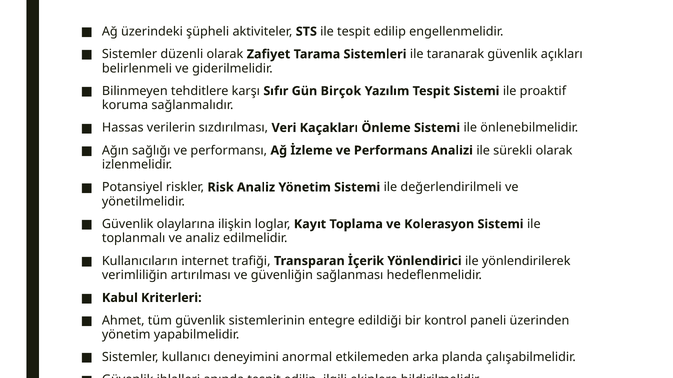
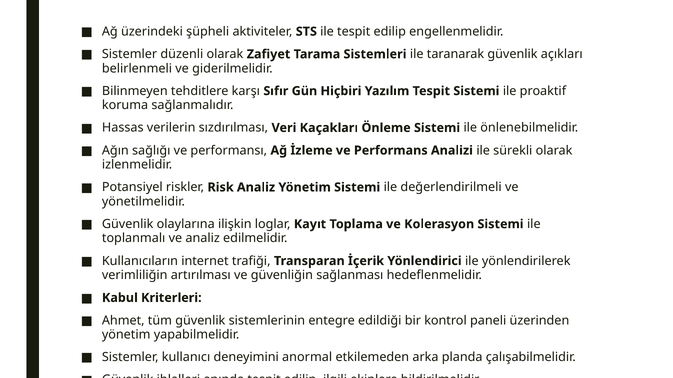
Birçok: Birçok -> Hiçbiri
